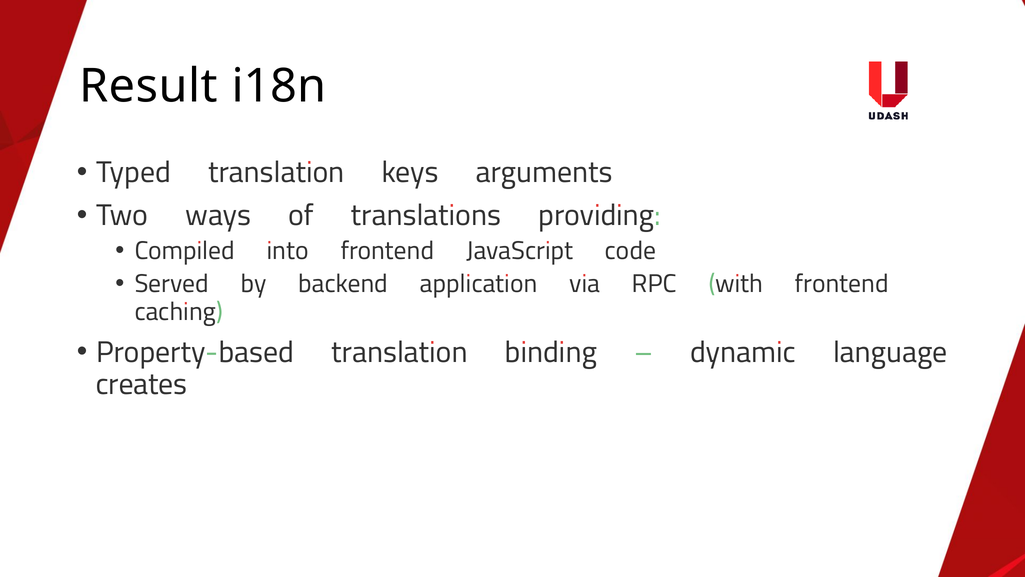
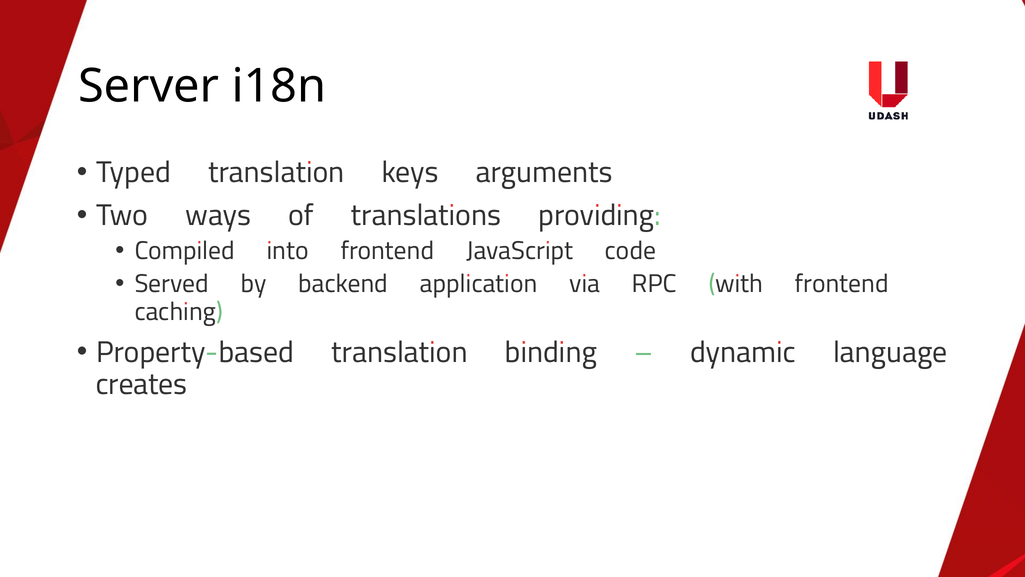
Result: Result -> Server
